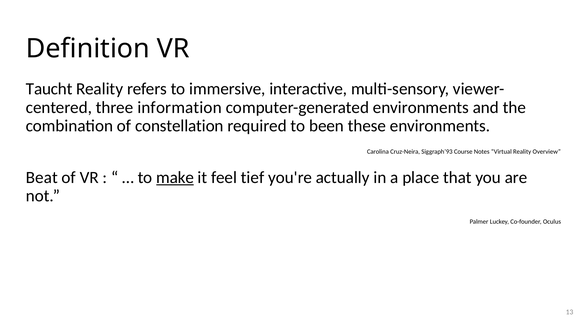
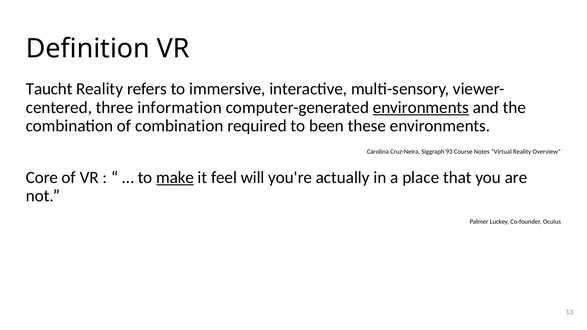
environments at (421, 107) underline: none -> present
of constellation: constellation -> combination
Beat: Beat -> Core
tief: tief -> will
